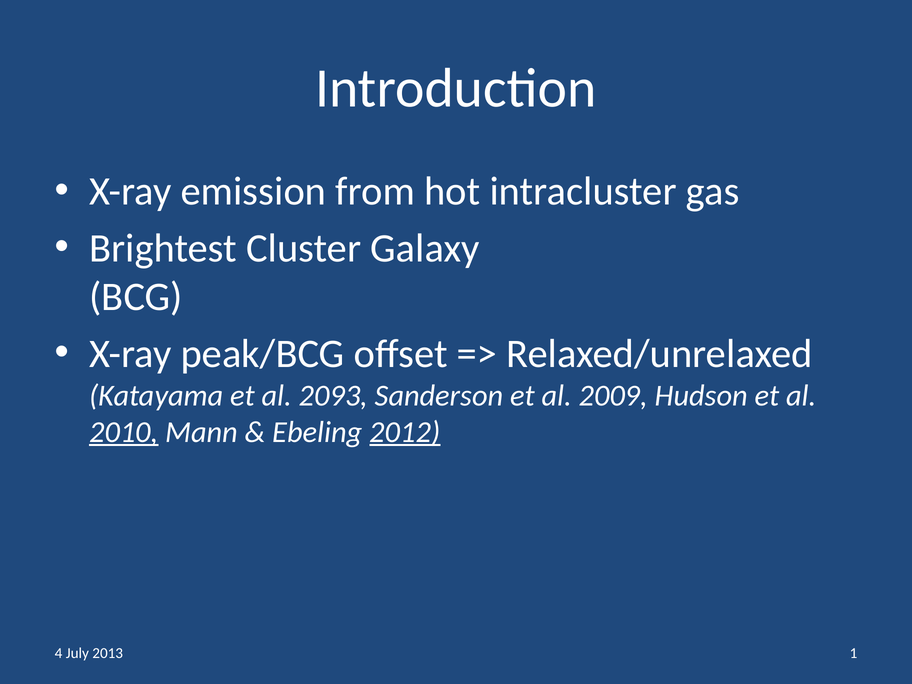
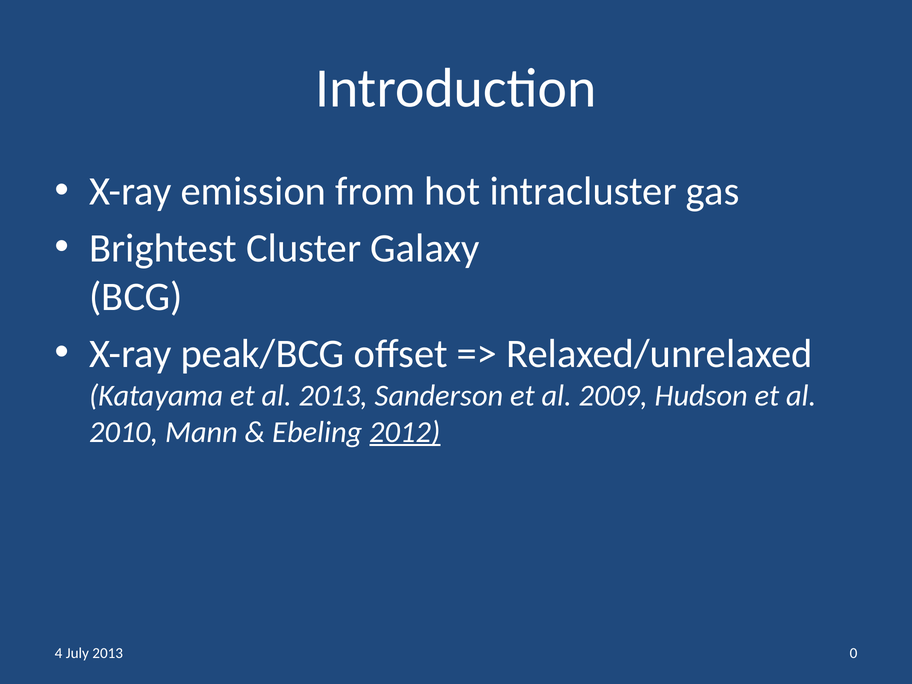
al 2093: 2093 -> 2013
2010 underline: present -> none
1: 1 -> 0
